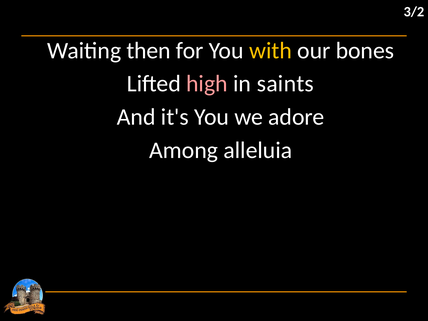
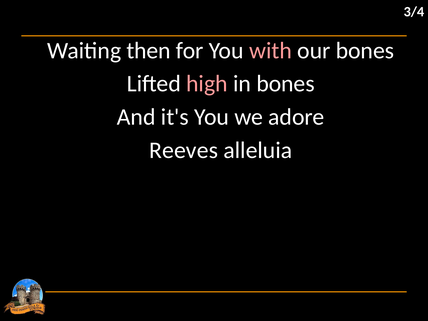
3/2: 3/2 -> 3/4
with colour: yellow -> pink
in saints: saints -> bones
Among: Among -> Reeves
